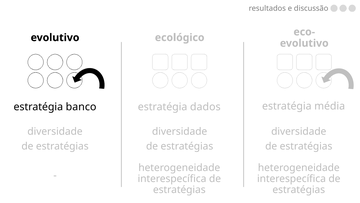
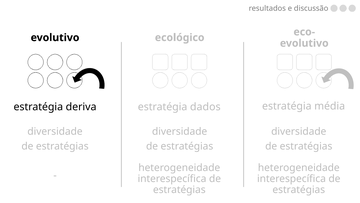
banco: banco -> deriva
